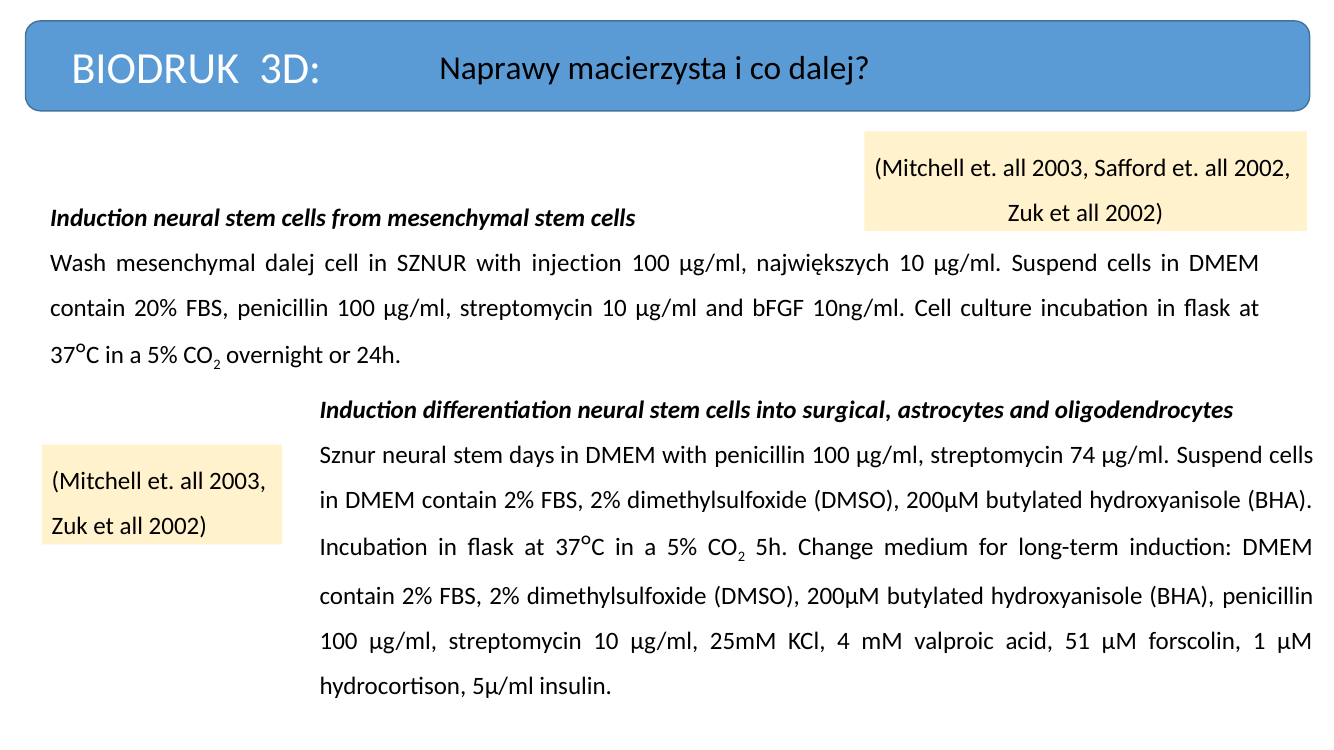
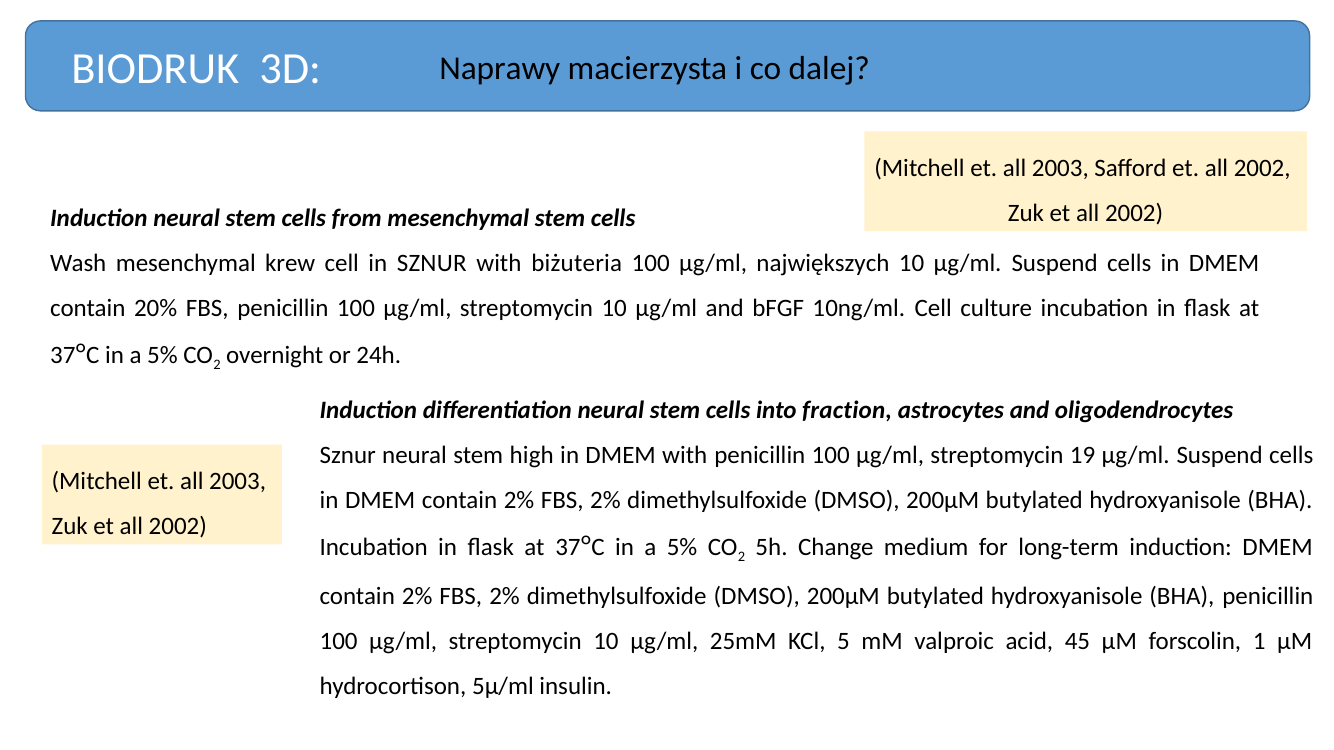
mesenchymal dalej: dalej -> krew
injection: injection -> biżuteria
surgical: surgical -> fraction
days: days -> high
74: 74 -> 19
4: 4 -> 5
51: 51 -> 45
